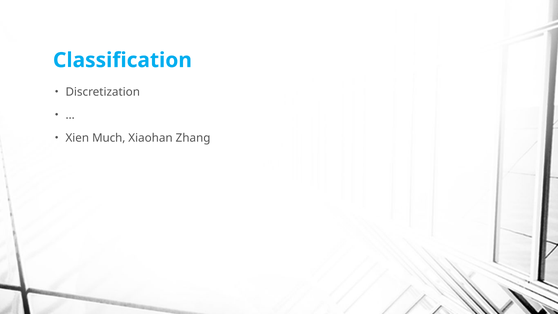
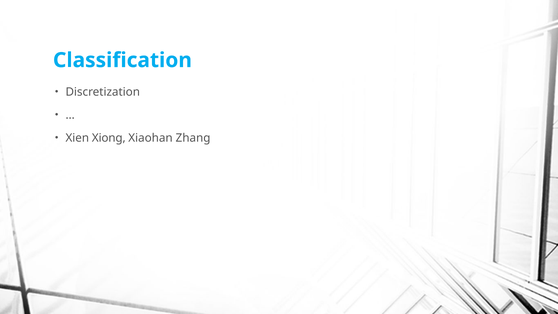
Much: Much -> Xiong
